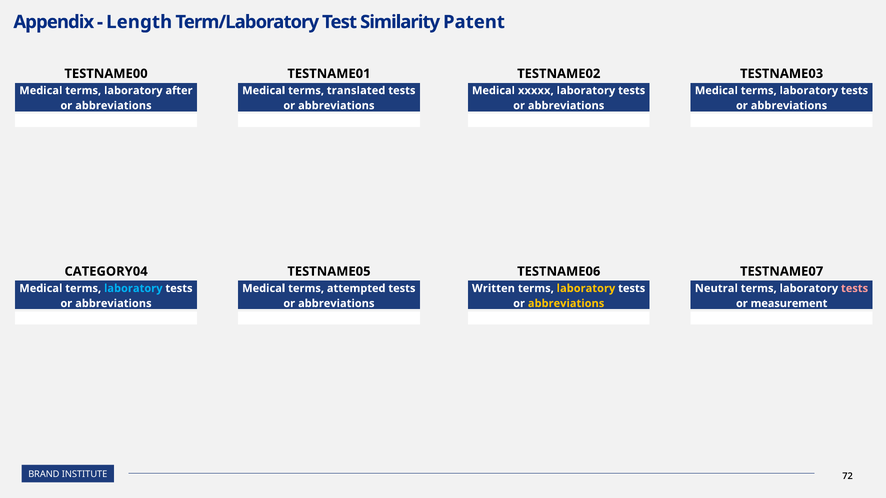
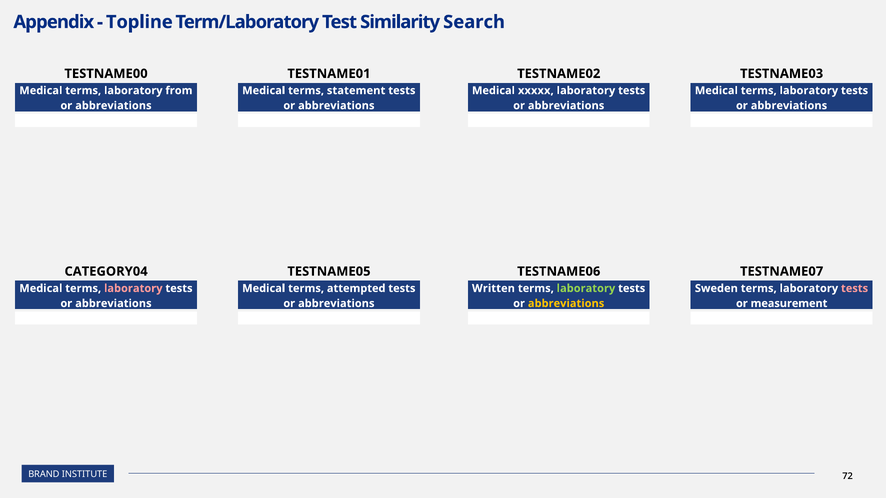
Length: Length -> Topline
Patent: Patent -> Search
after: after -> from
translated: translated -> statement
laboratory at (133, 289) colour: light blue -> pink
laboratory at (586, 289) colour: yellow -> light green
Neutral: Neutral -> Sweden
